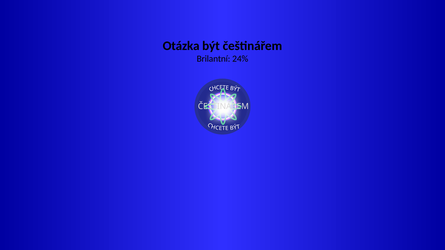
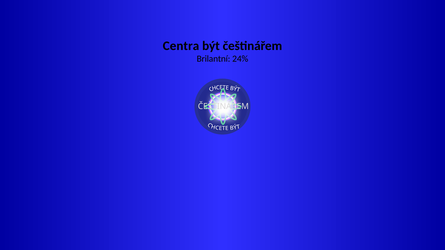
Otázka: Otázka -> Centra
